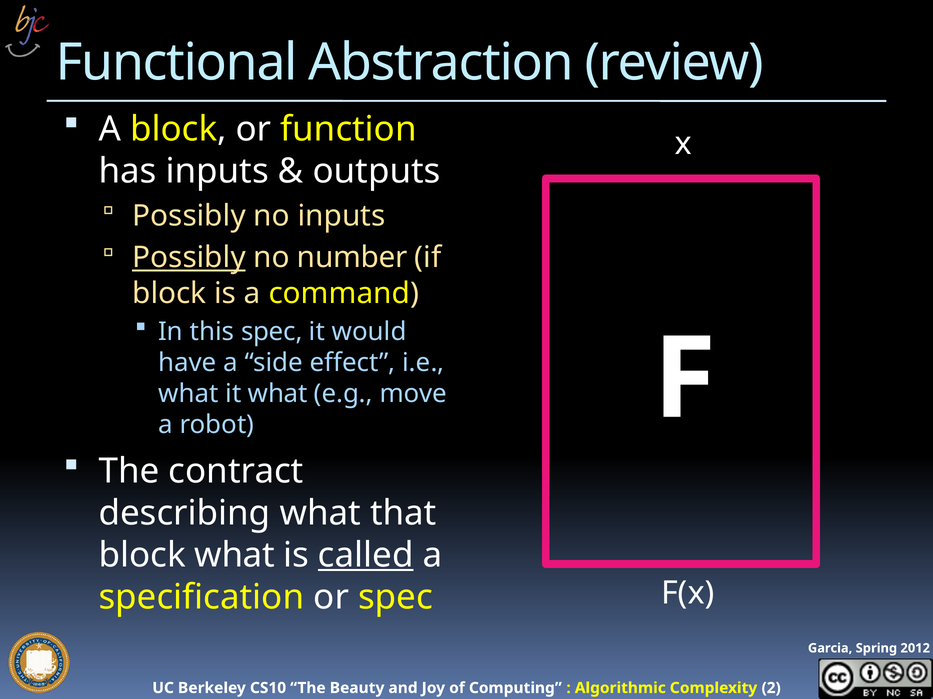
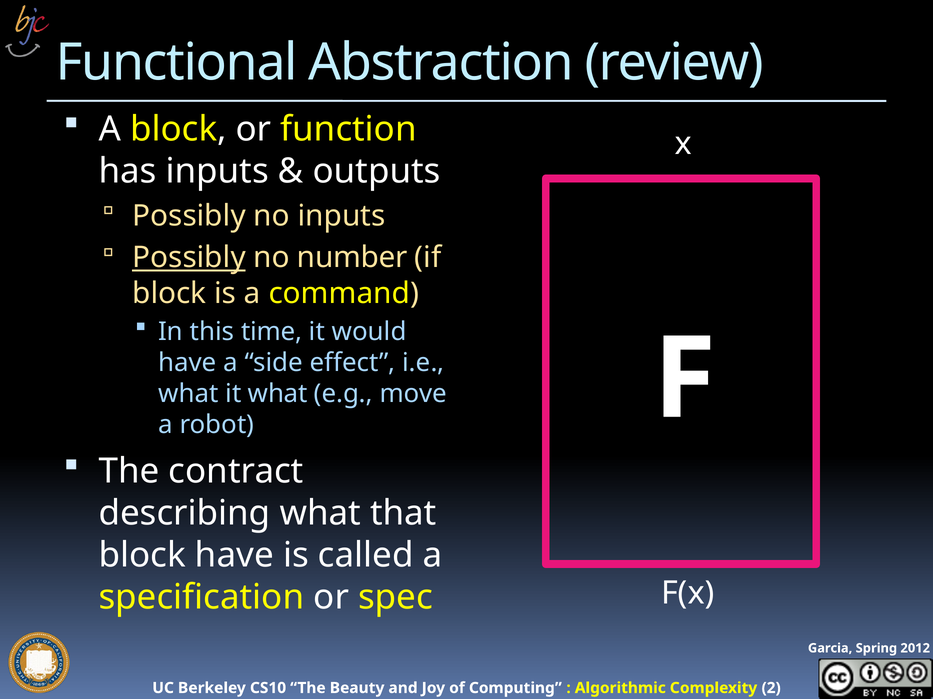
this spec: spec -> time
block what: what -> have
called underline: present -> none
